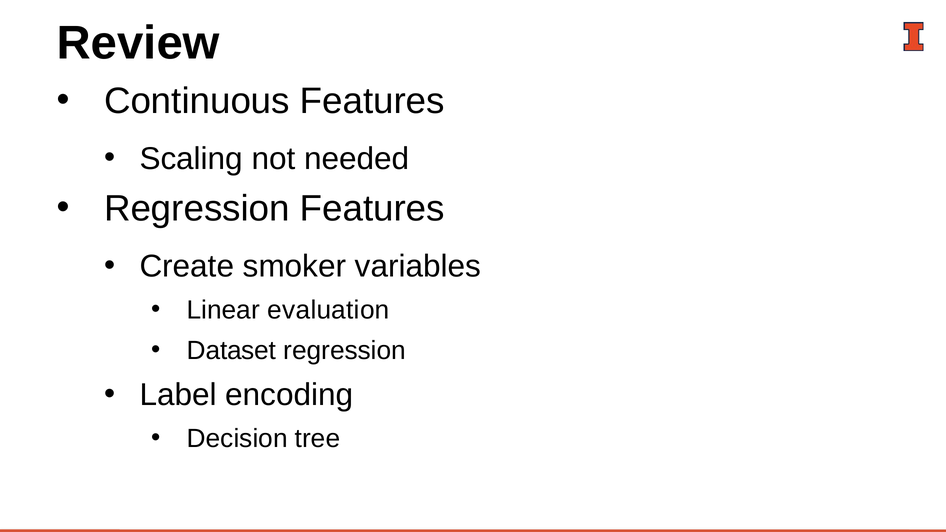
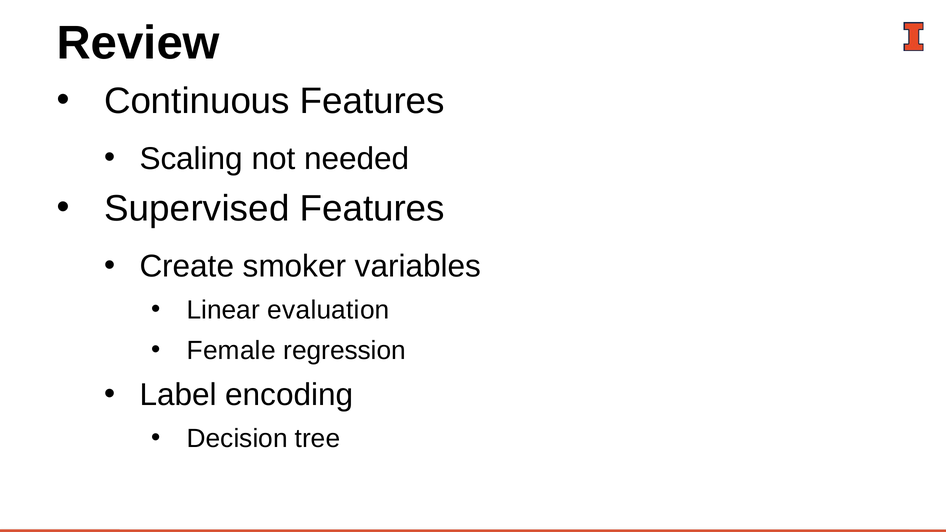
Regression at (197, 209): Regression -> Supervised
Dataset: Dataset -> Female
